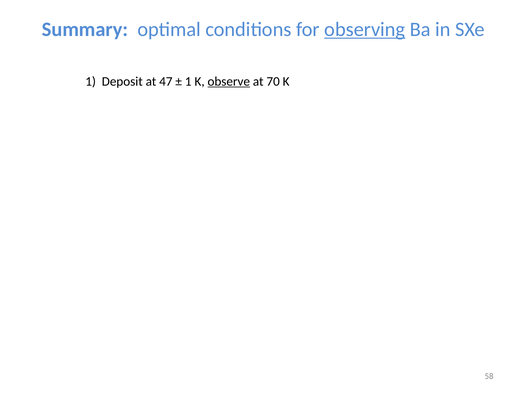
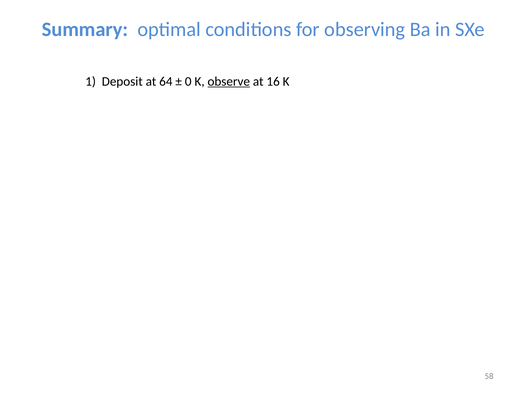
observing underline: present -> none
47: 47 -> 64
1 at (188, 81): 1 -> 0
70: 70 -> 16
